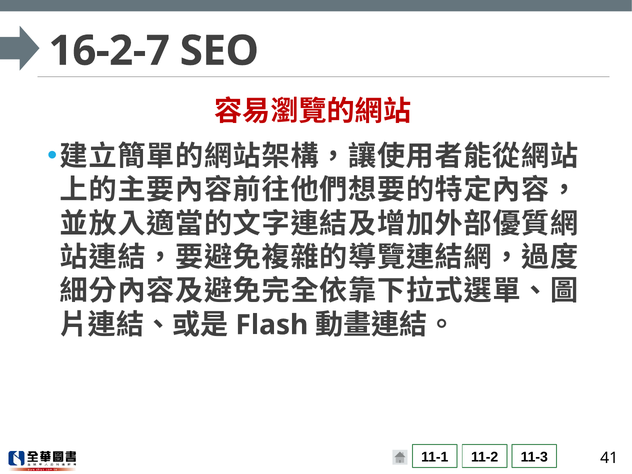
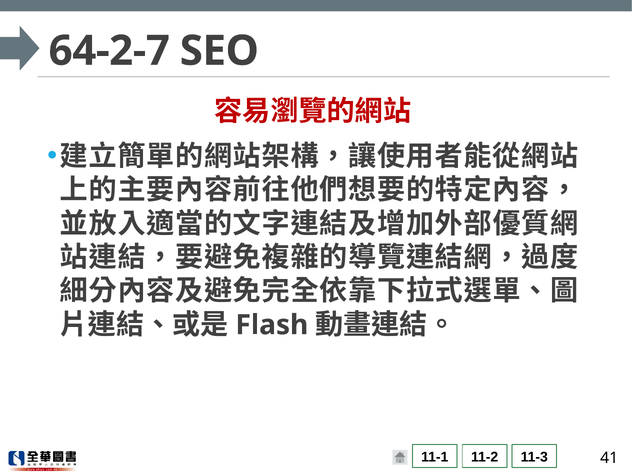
16-2-7: 16-2-7 -> 64-2-7
